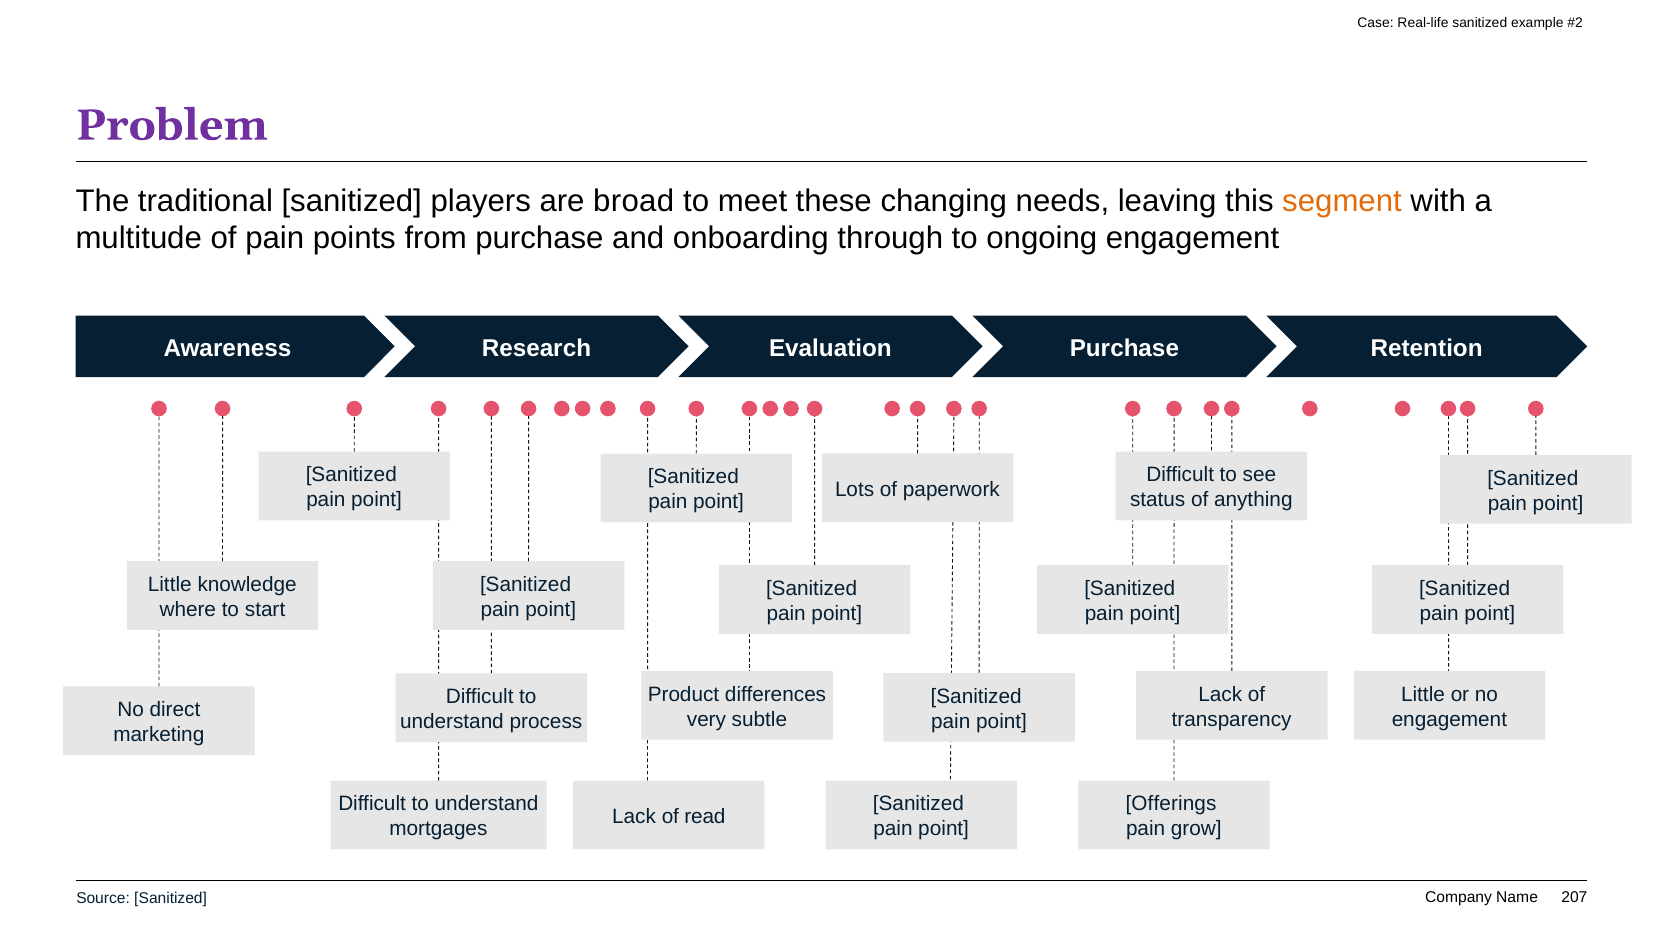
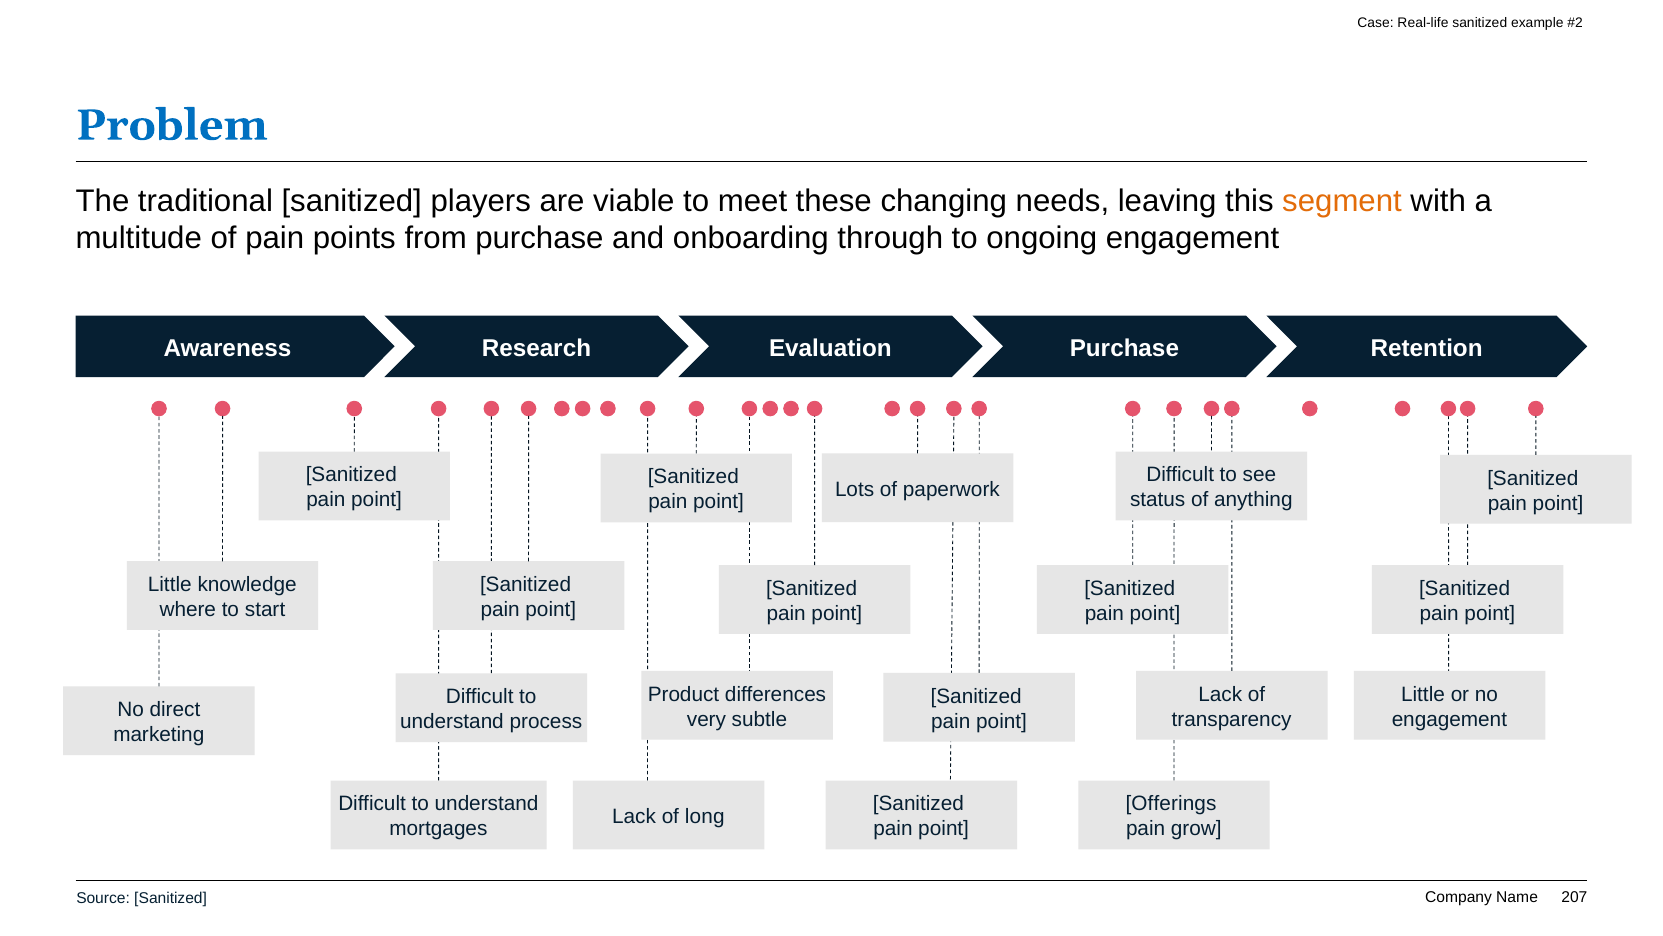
Problem colour: purple -> blue
broad: broad -> viable
read: read -> long
